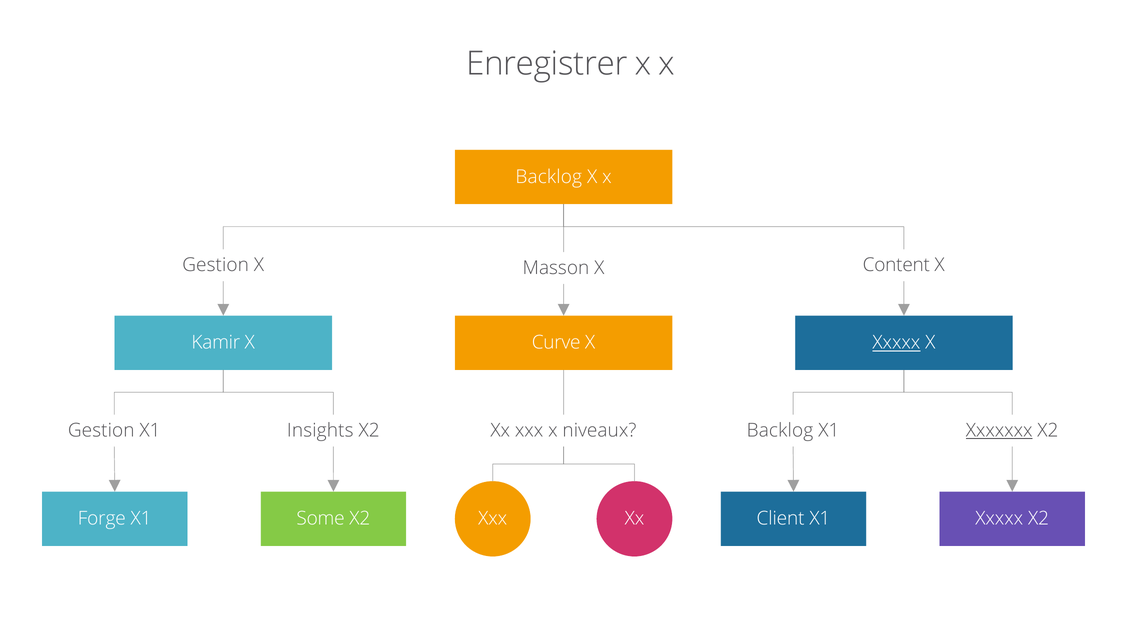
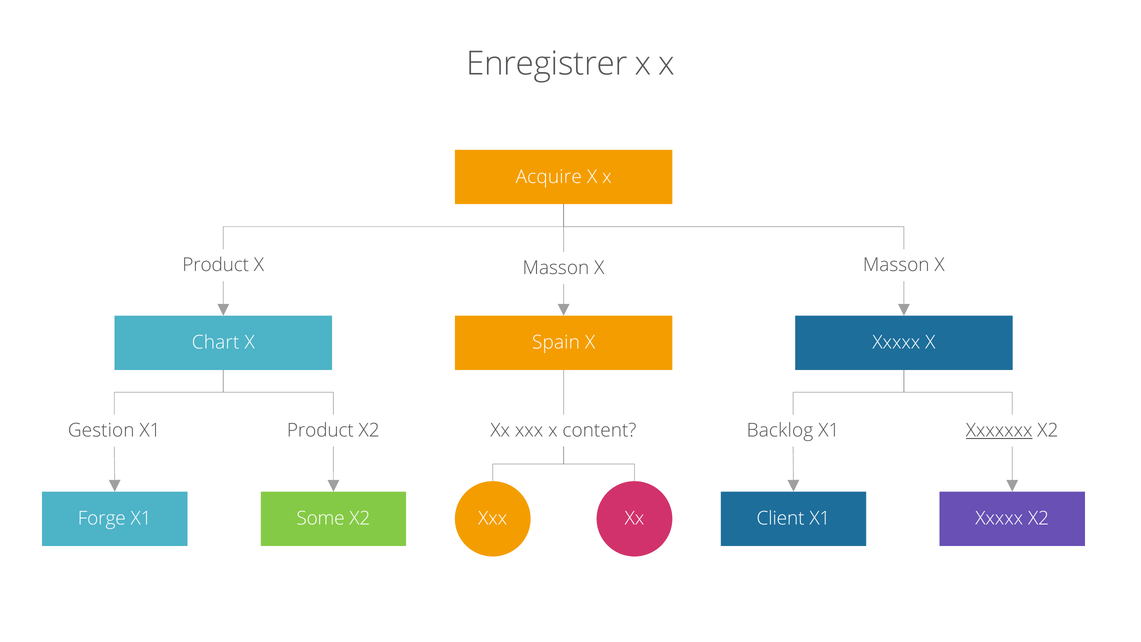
Backlog at (549, 177): Backlog -> Acquire
Gestion at (216, 265): Gestion -> Product
Content at (896, 265): Content -> Masson
Kamir: Kamir -> Chart
Curve: Curve -> Spain
Xxxxx at (896, 343) underline: present -> none
X1 Insights: Insights -> Product
niveaux: niveaux -> content
